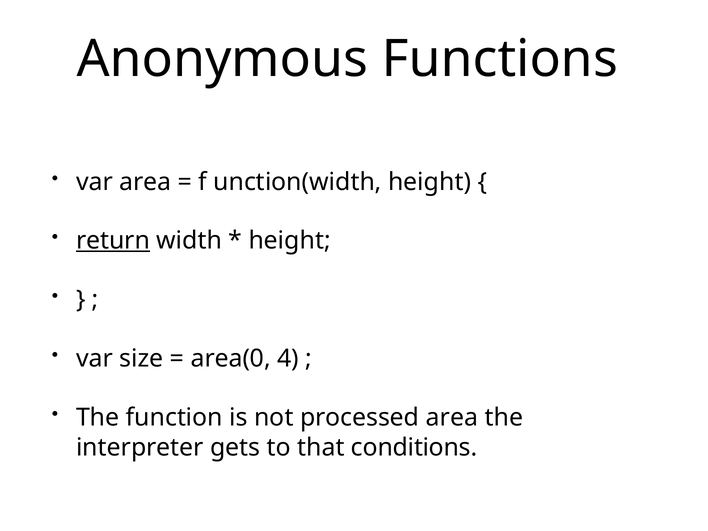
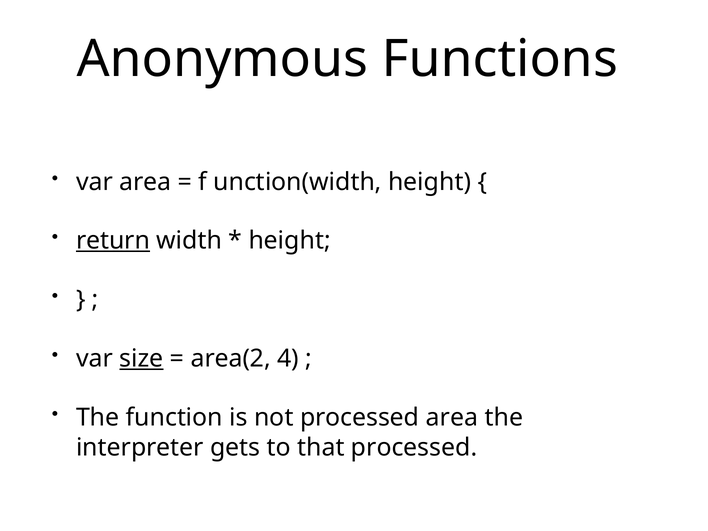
size underline: none -> present
area(0: area(0 -> area(2
that conditions: conditions -> processed
